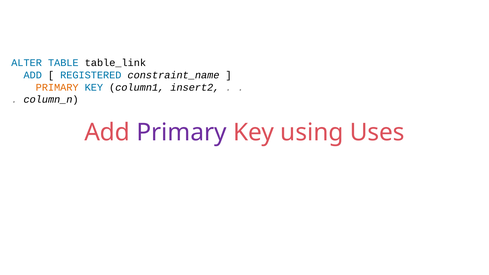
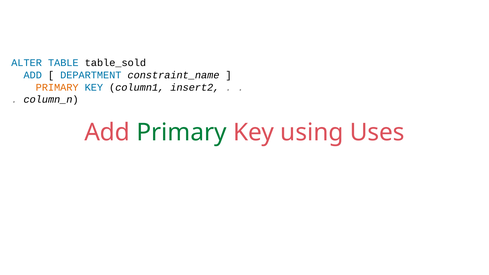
table_link: table_link -> table_sold
REGISTERED: REGISTERED -> DEPARTMENT
Primary at (182, 133) colour: purple -> green
